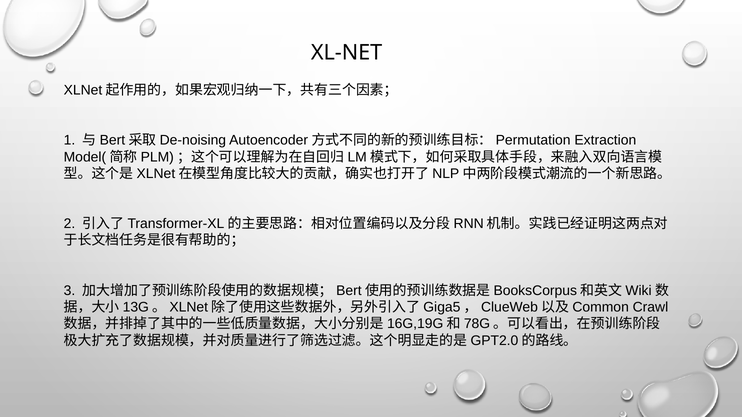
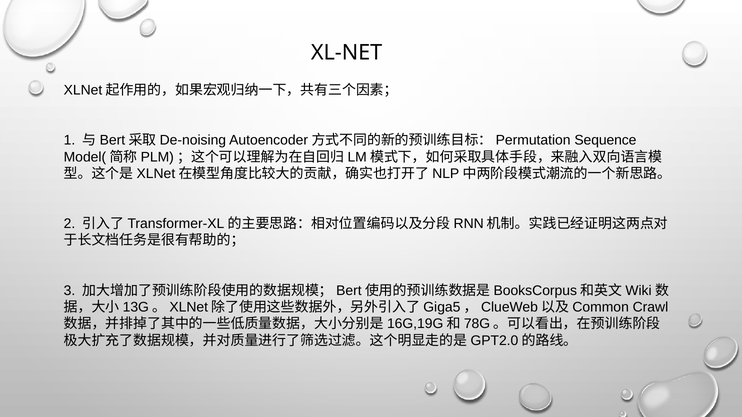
Extraction: Extraction -> Sequence
